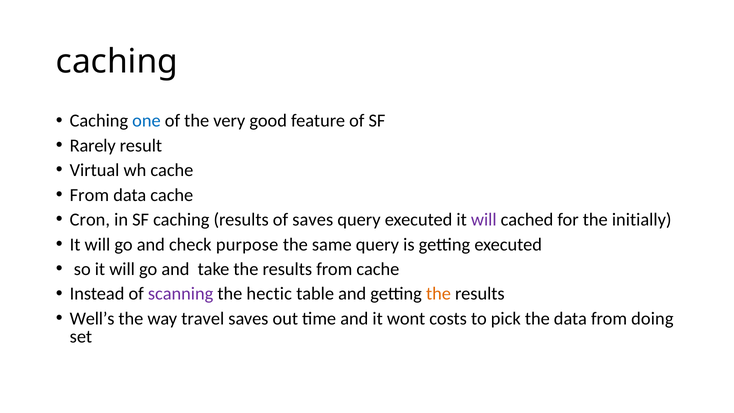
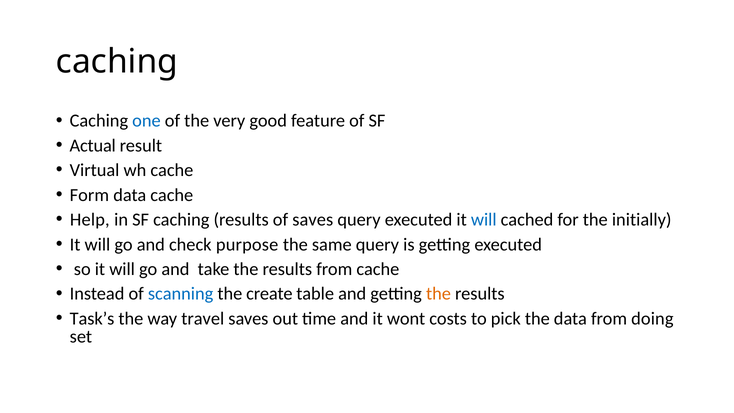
Rarely: Rarely -> Actual
From at (89, 195): From -> Form
Cron: Cron -> Help
will at (484, 220) colour: purple -> blue
scanning colour: purple -> blue
hectic: hectic -> create
Well’s: Well’s -> Task’s
